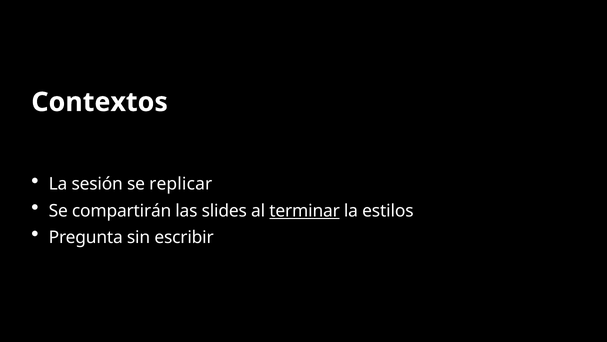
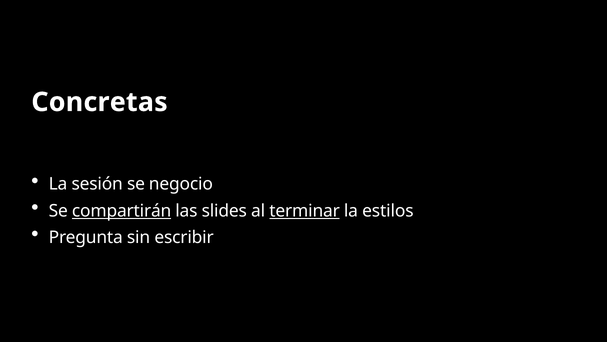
Contextos: Contextos -> Concretas
replicar: replicar -> negocio
compartirán underline: none -> present
